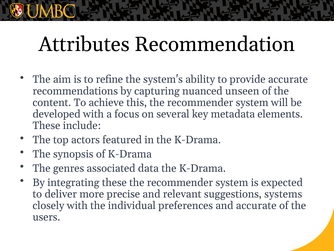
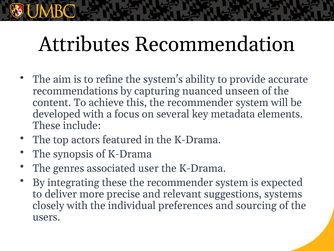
data: data -> user
and accurate: accurate -> sourcing
